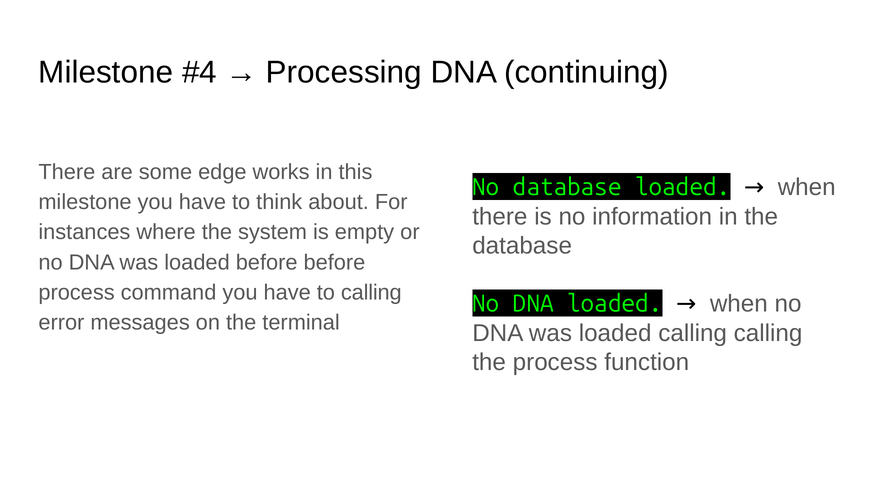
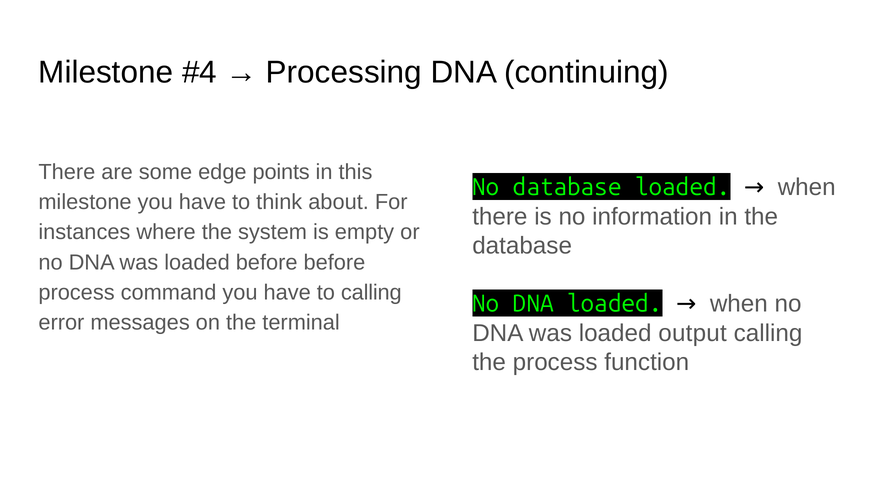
works: works -> points
loaded calling: calling -> output
